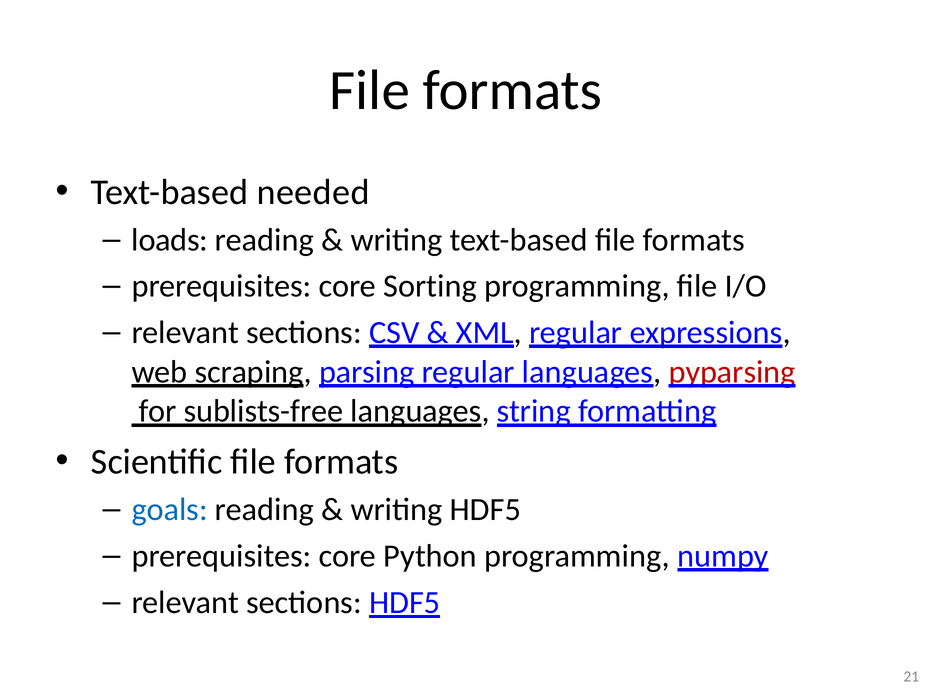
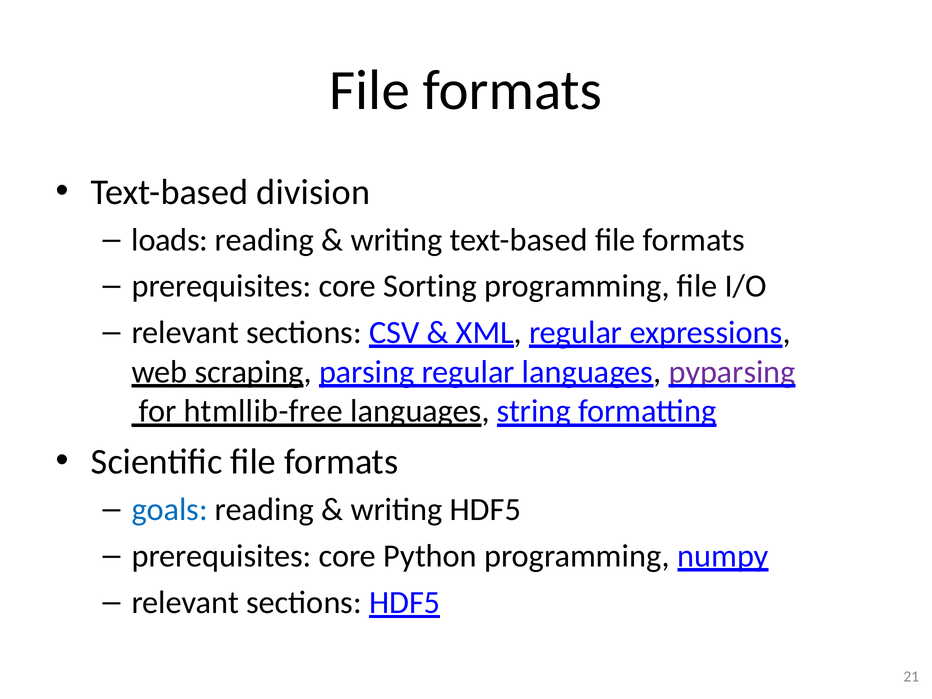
needed: needed -> division
pyparsing colour: red -> purple
sublists-free: sublists-free -> htmllib-free
